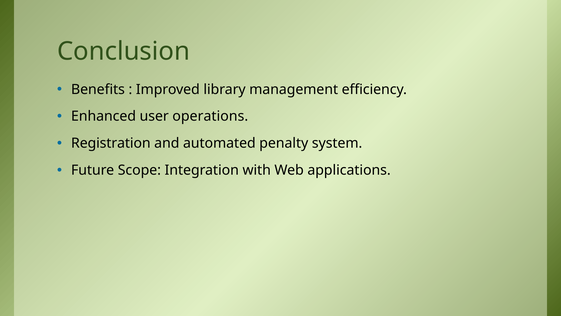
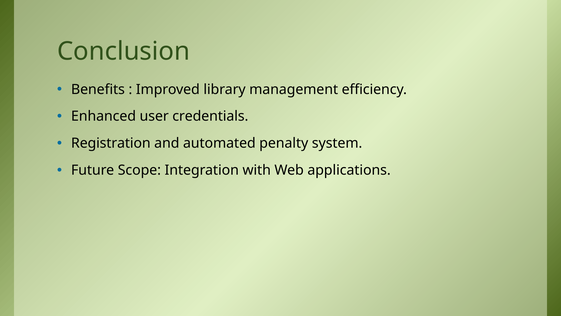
operations: operations -> credentials
